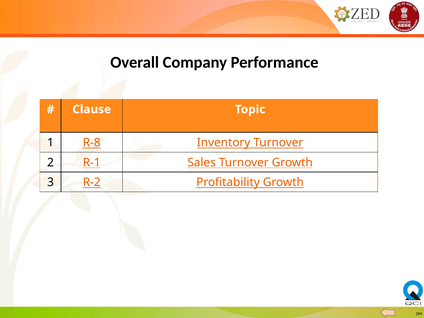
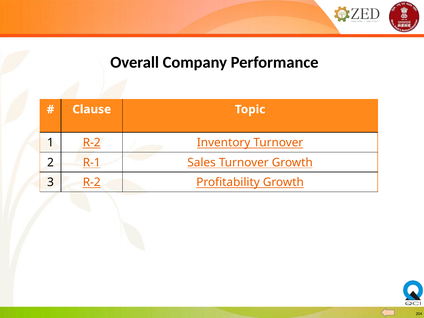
1 R-8: R-8 -> R-2
